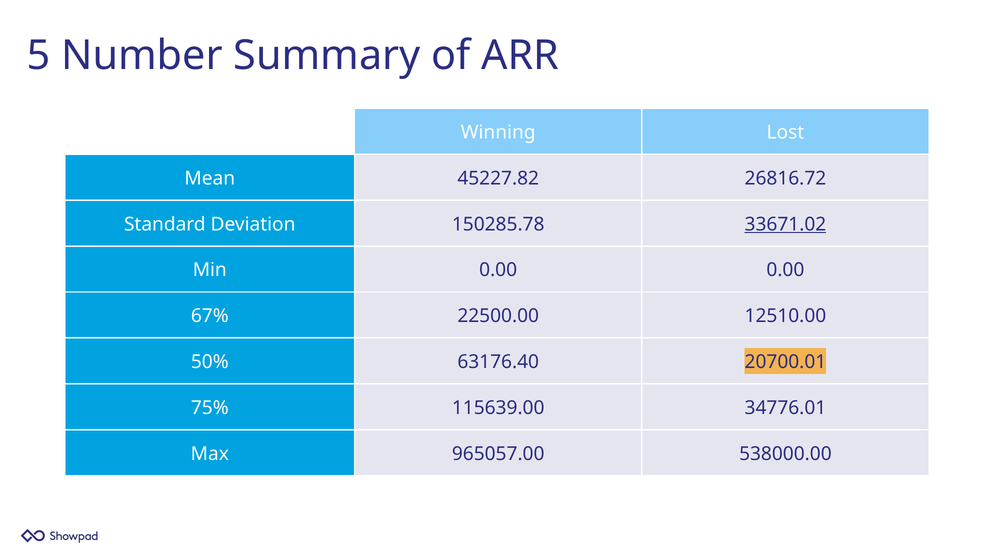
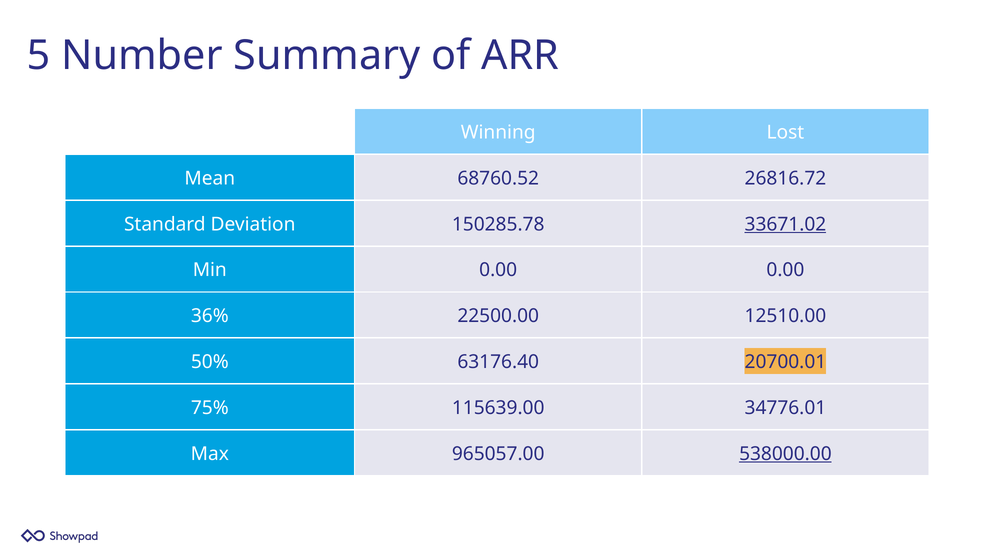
45227.82: 45227.82 -> 68760.52
67%: 67% -> 36%
538000.00 underline: none -> present
